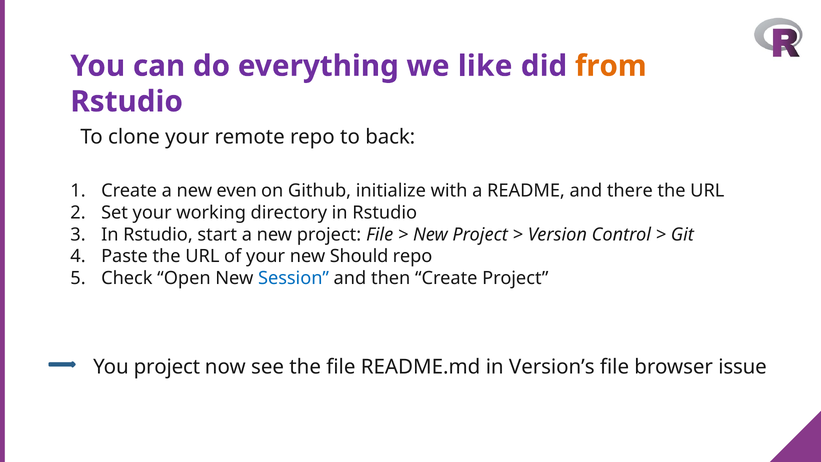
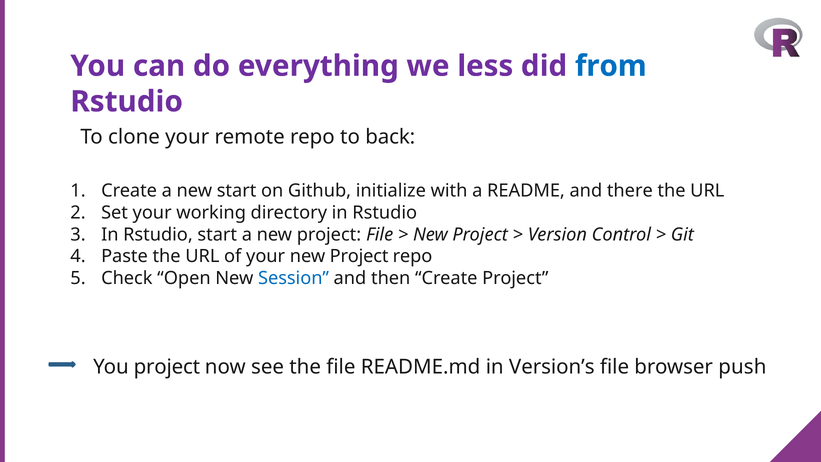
like: like -> less
from colour: orange -> blue
new even: even -> start
your new Should: Should -> Project
issue: issue -> push
